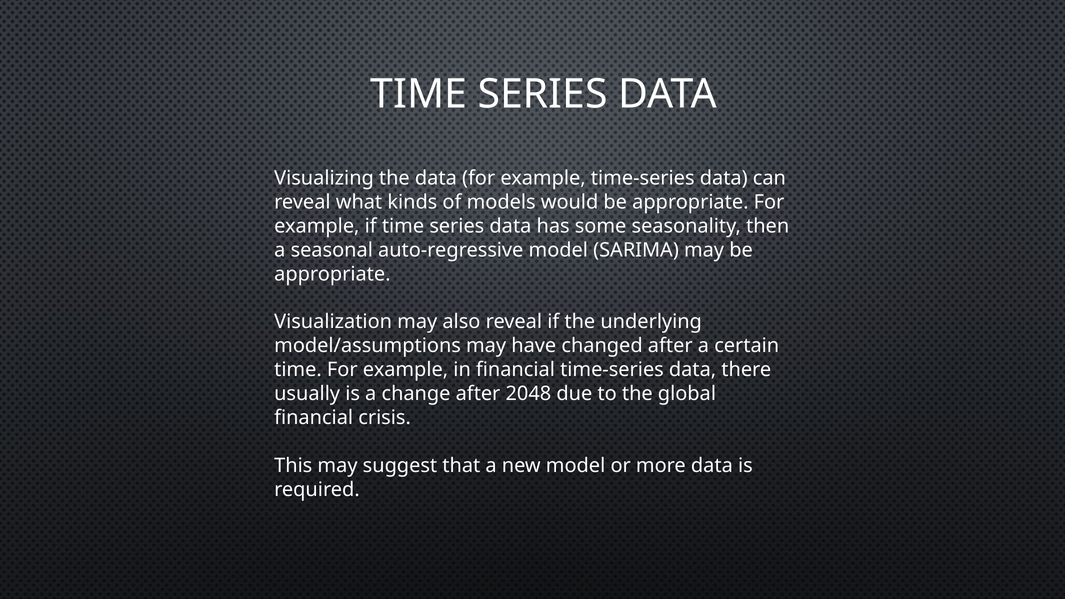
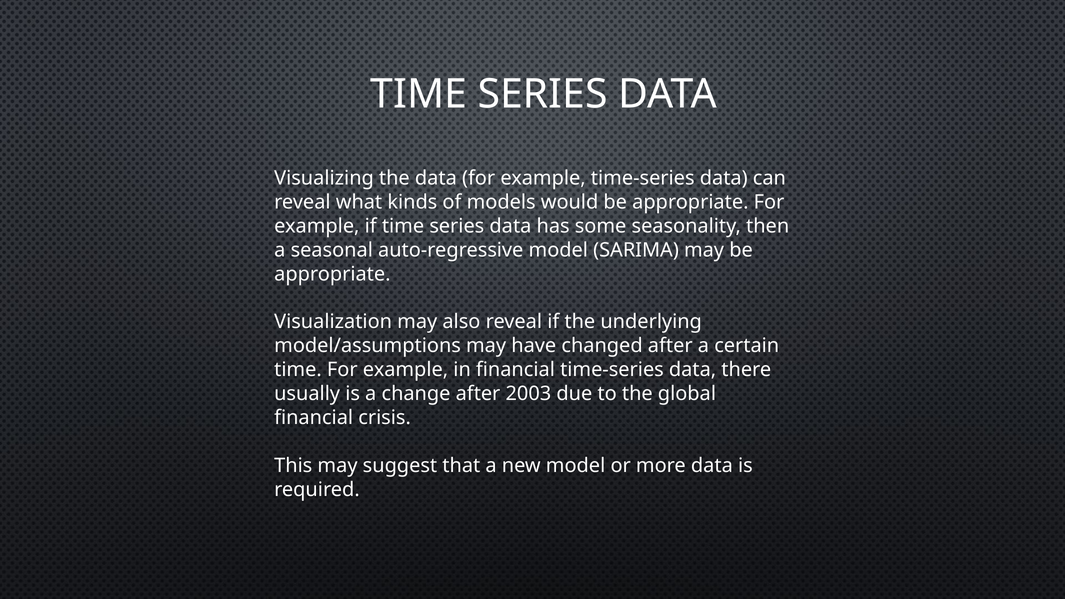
2048: 2048 -> 2003
